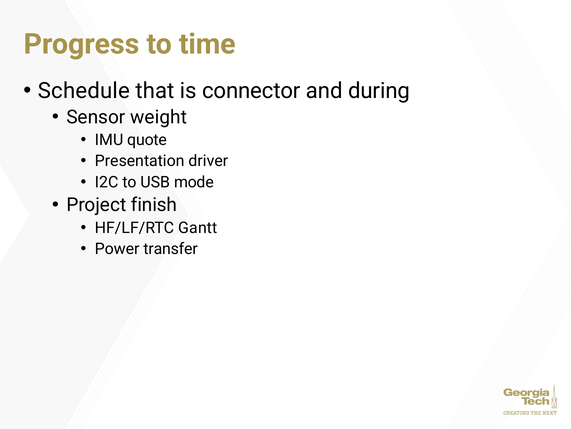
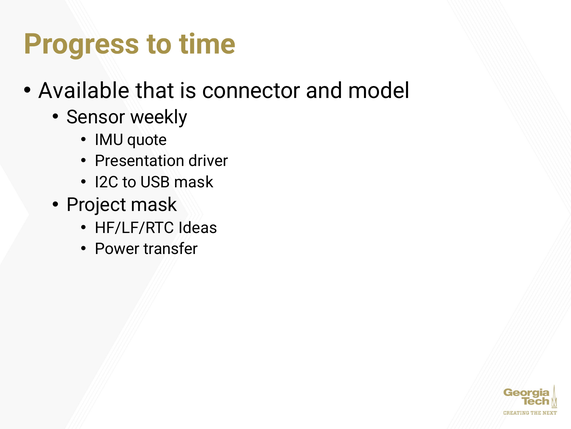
Schedule: Schedule -> Available
during: during -> model
weight: weight -> weekly
USB mode: mode -> mask
Project finish: finish -> mask
Gantt: Gantt -> Ideas
